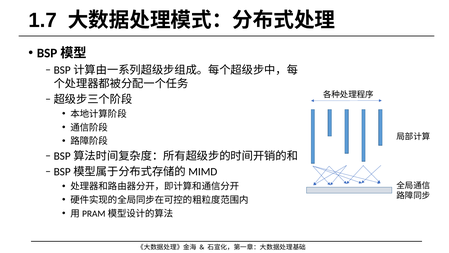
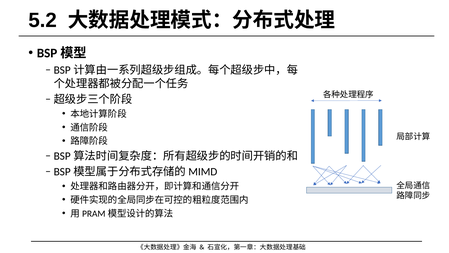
1.7: 1.7 -> 5.2
